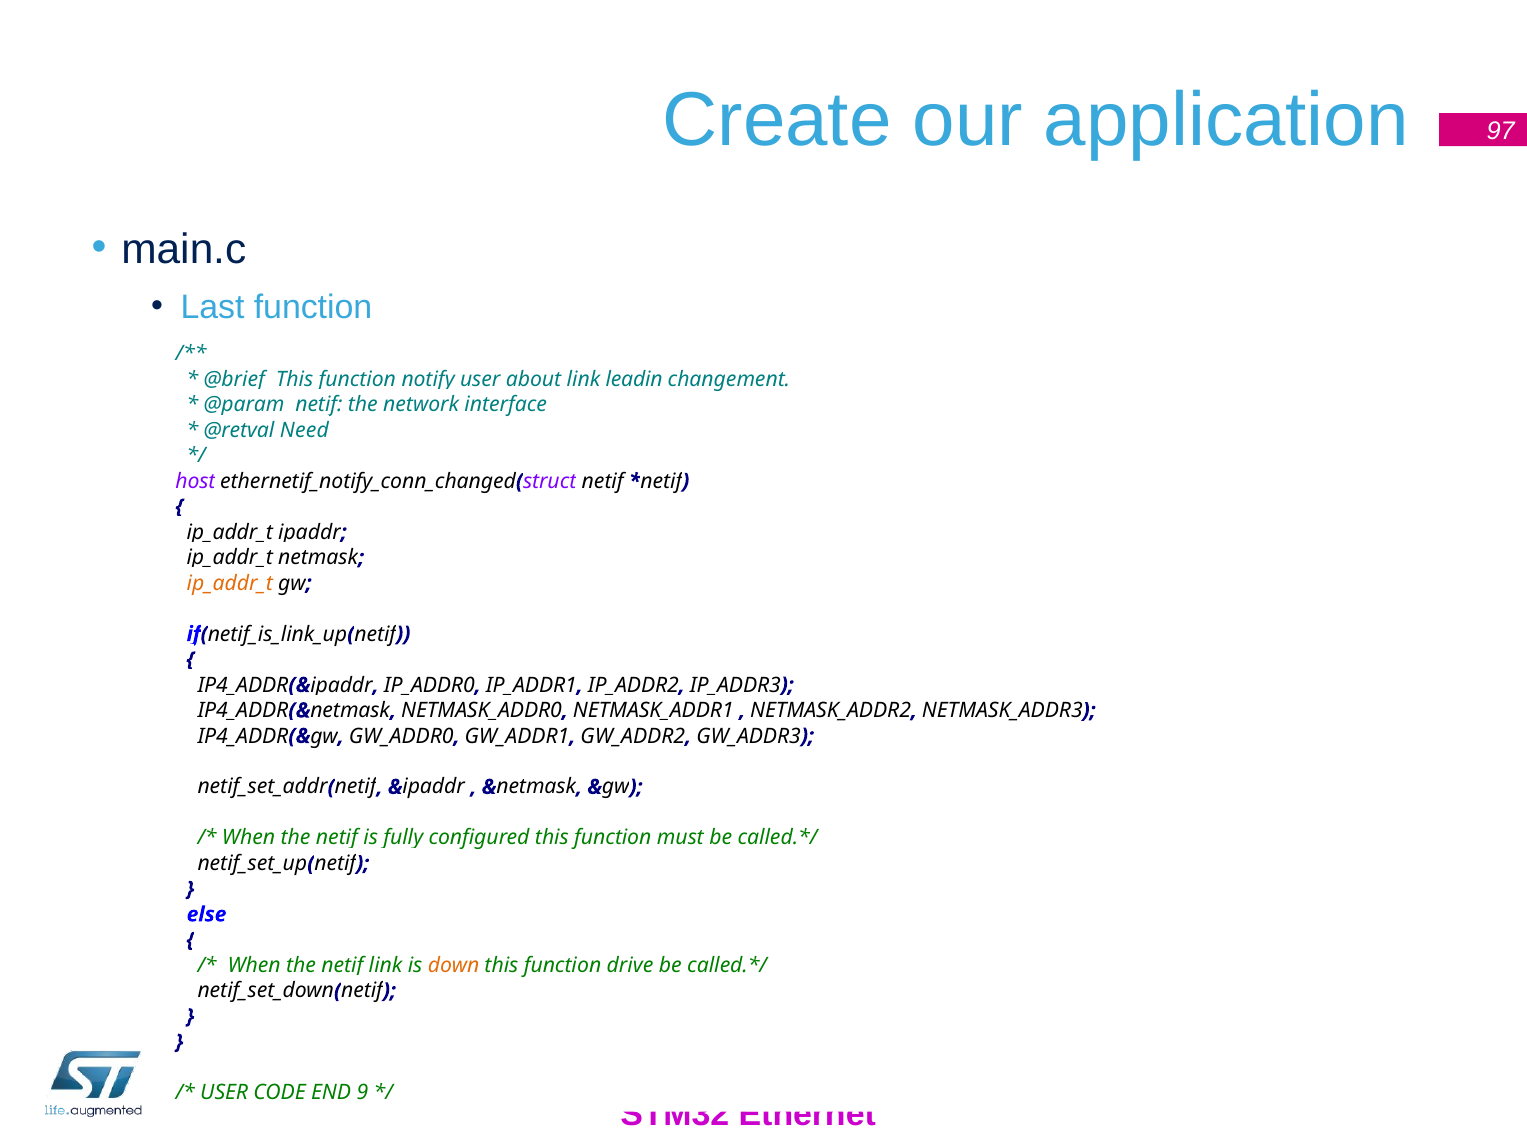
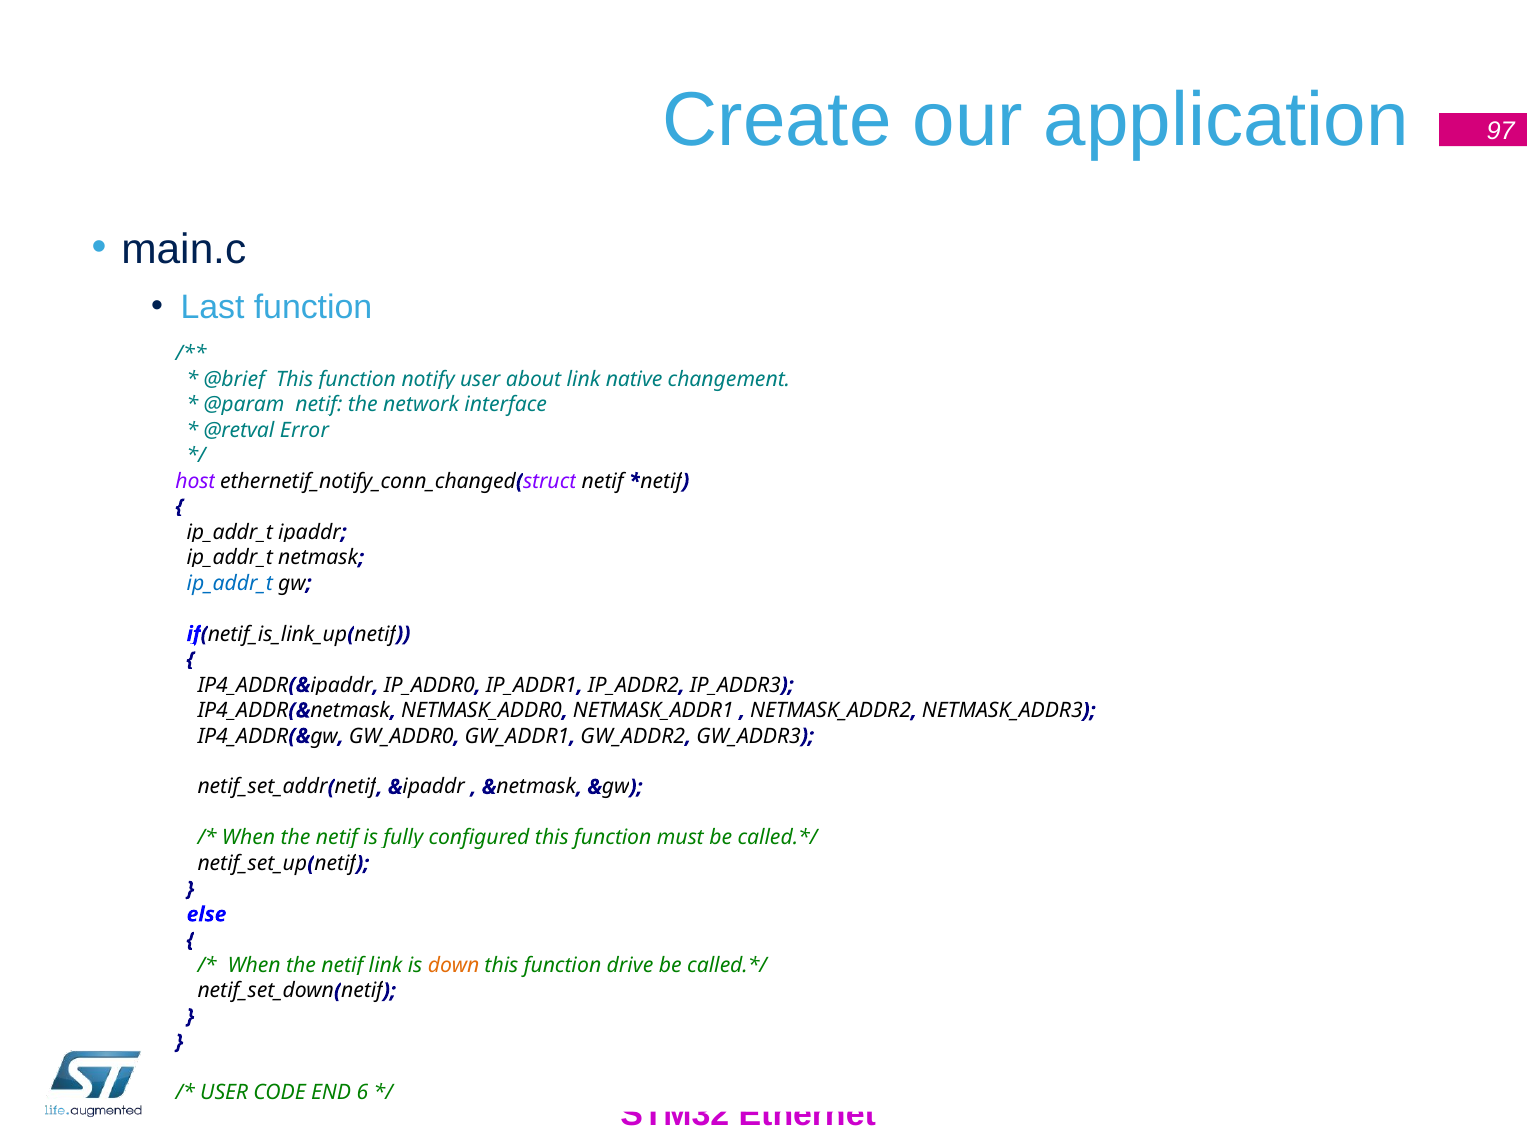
leadin: leadin -> native
Need: Need -> Error
ip_addr_t at (230, 583) colour: orange -> blue
9: 9 -> 6
